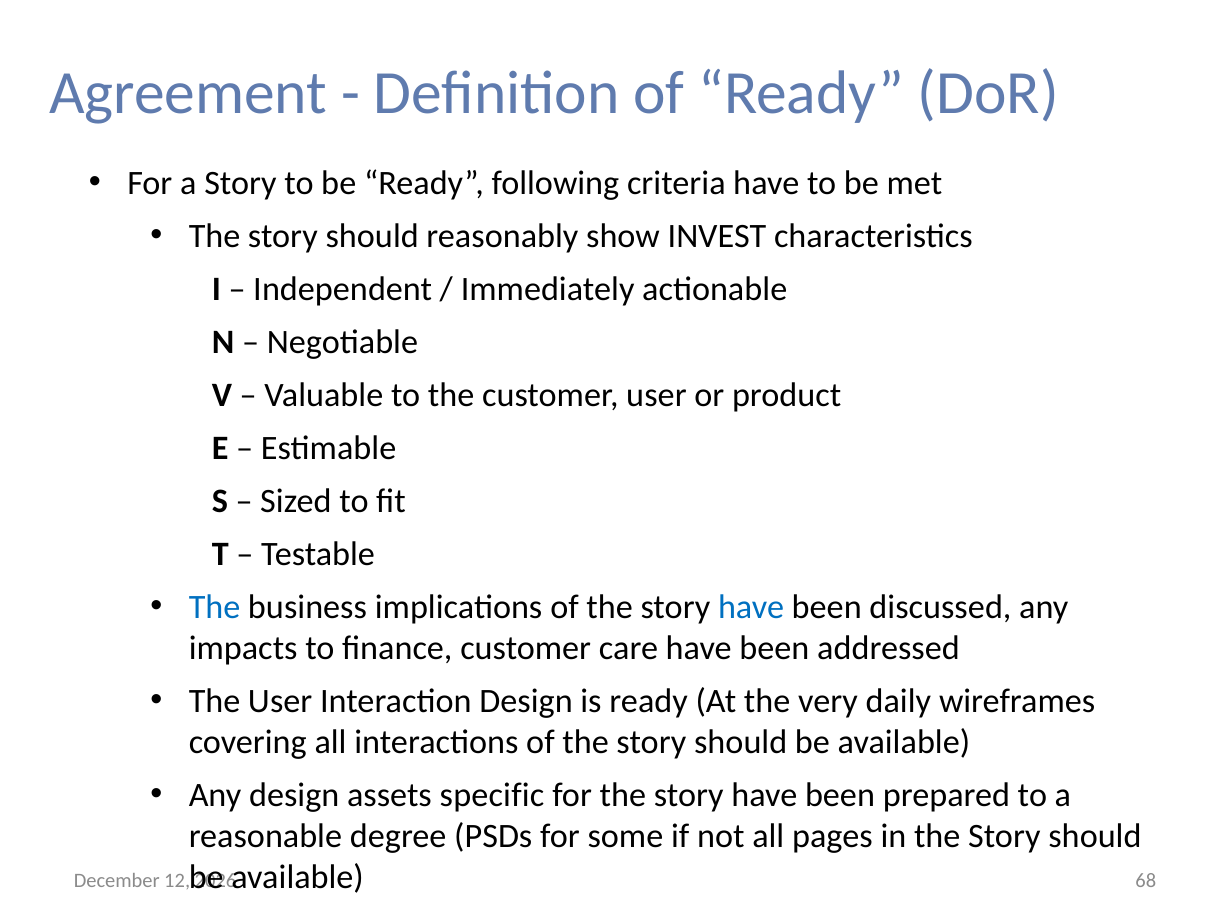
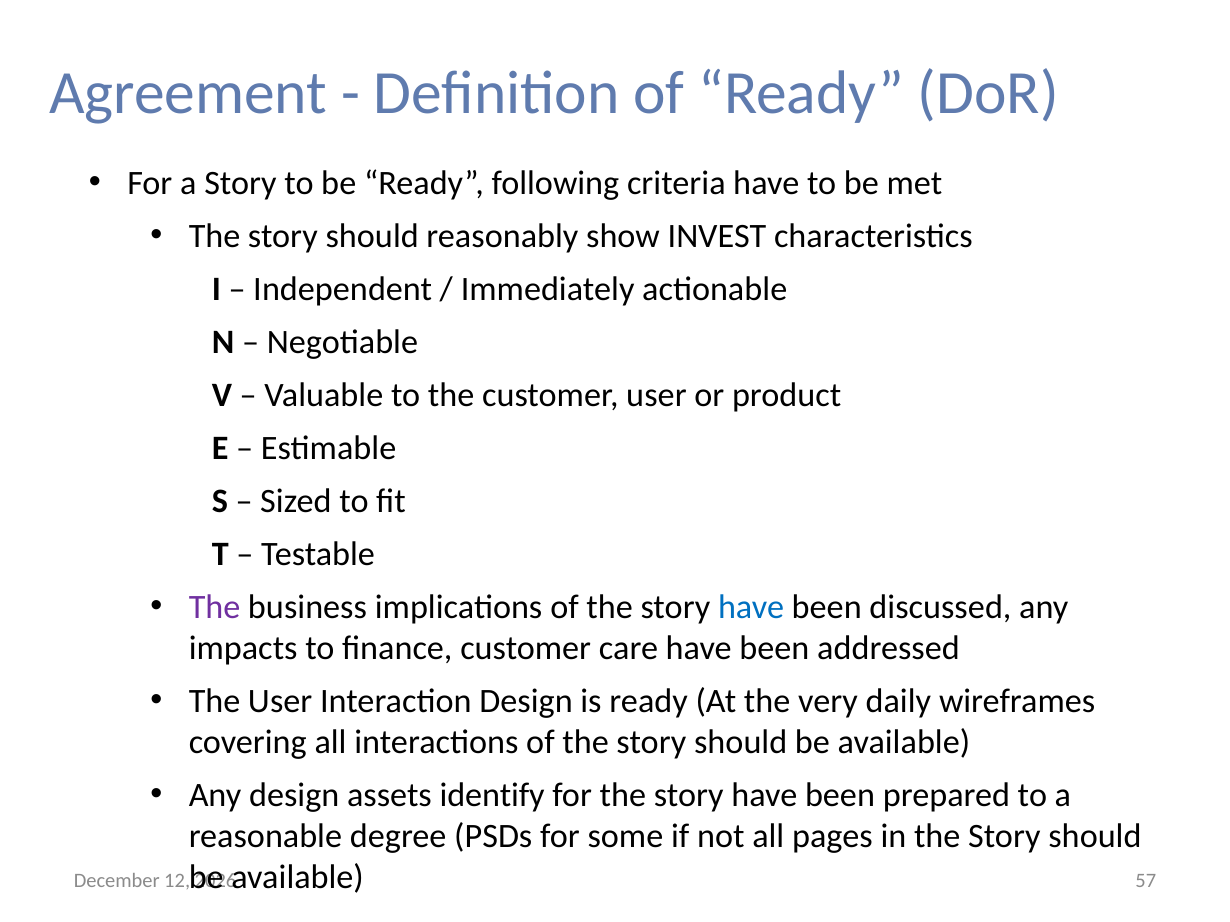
The at (215, 607) colour: blue -> purple
specific: specific -> identify
68: 68 -> 57
